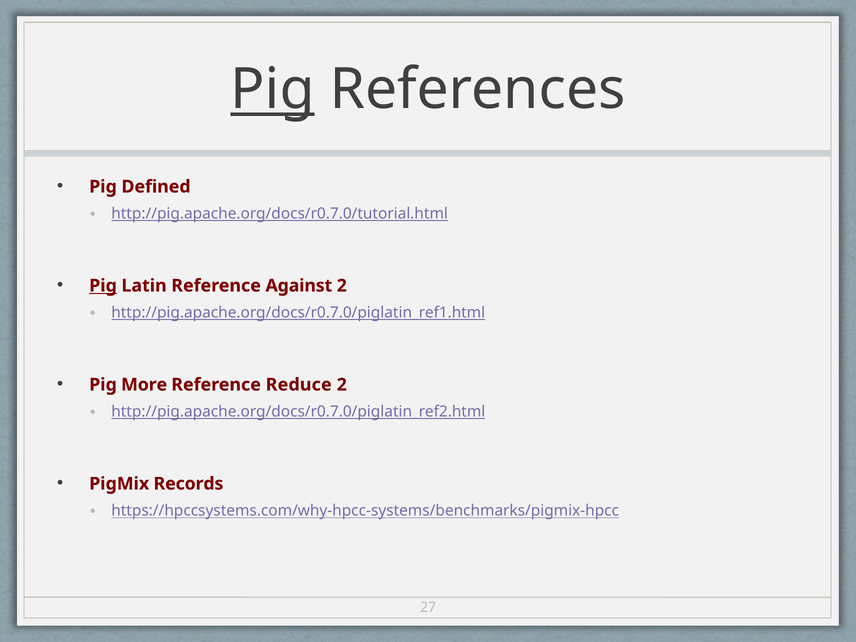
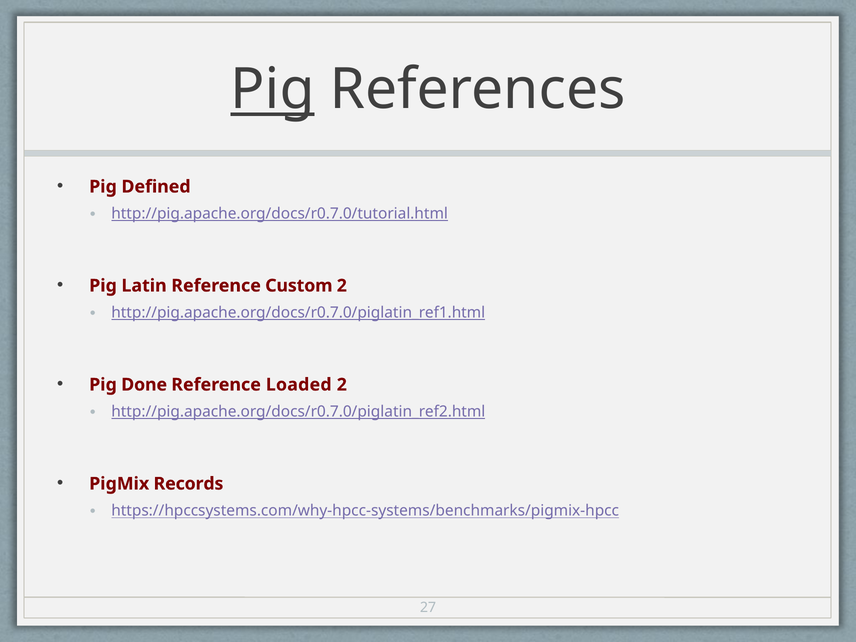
Pig at (103, 286) underline: present -> none
Against: Against -> Custom
More: More -> Done
Reduce: Reduce -> Loaded
